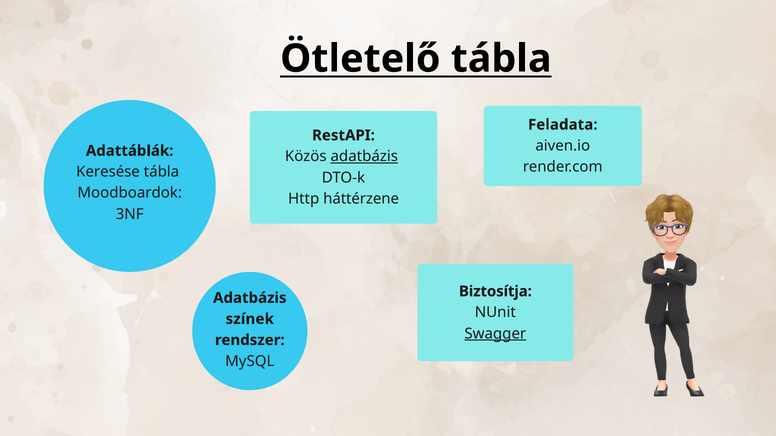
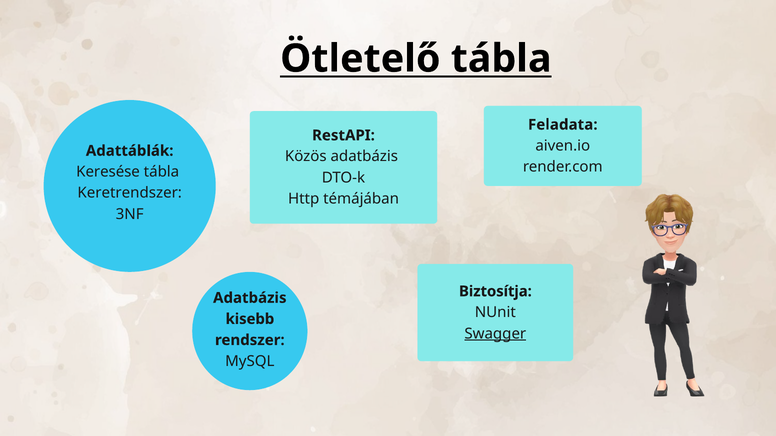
adatbázis at (364, 157) underline: present -> none
Moodboardok: Moodboardok -> Keretrendszer
háttérzene: háttérzene -> témájában
színek: színek -> kisebb
